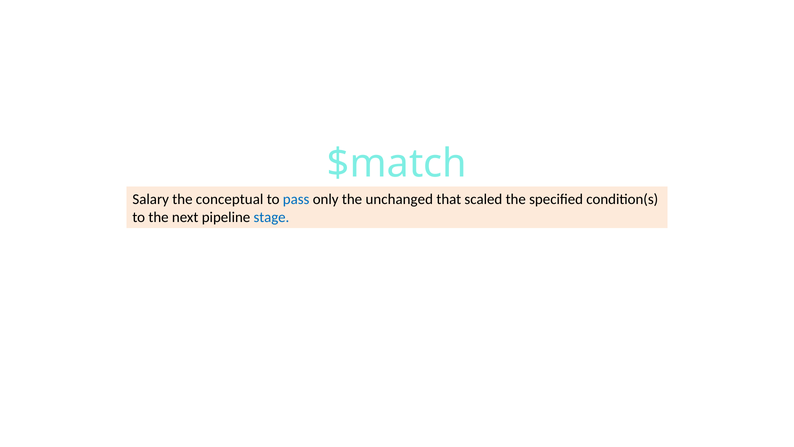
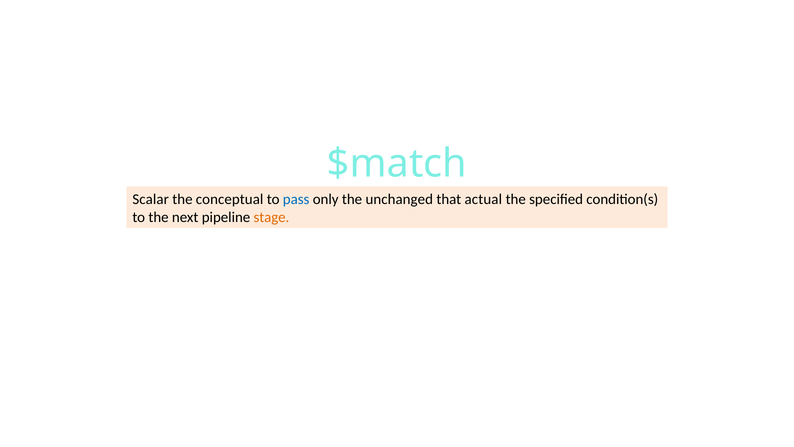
Salary: Salary -> Scalar
scaled: scaled -> actual
stage colour: blue -> orange
